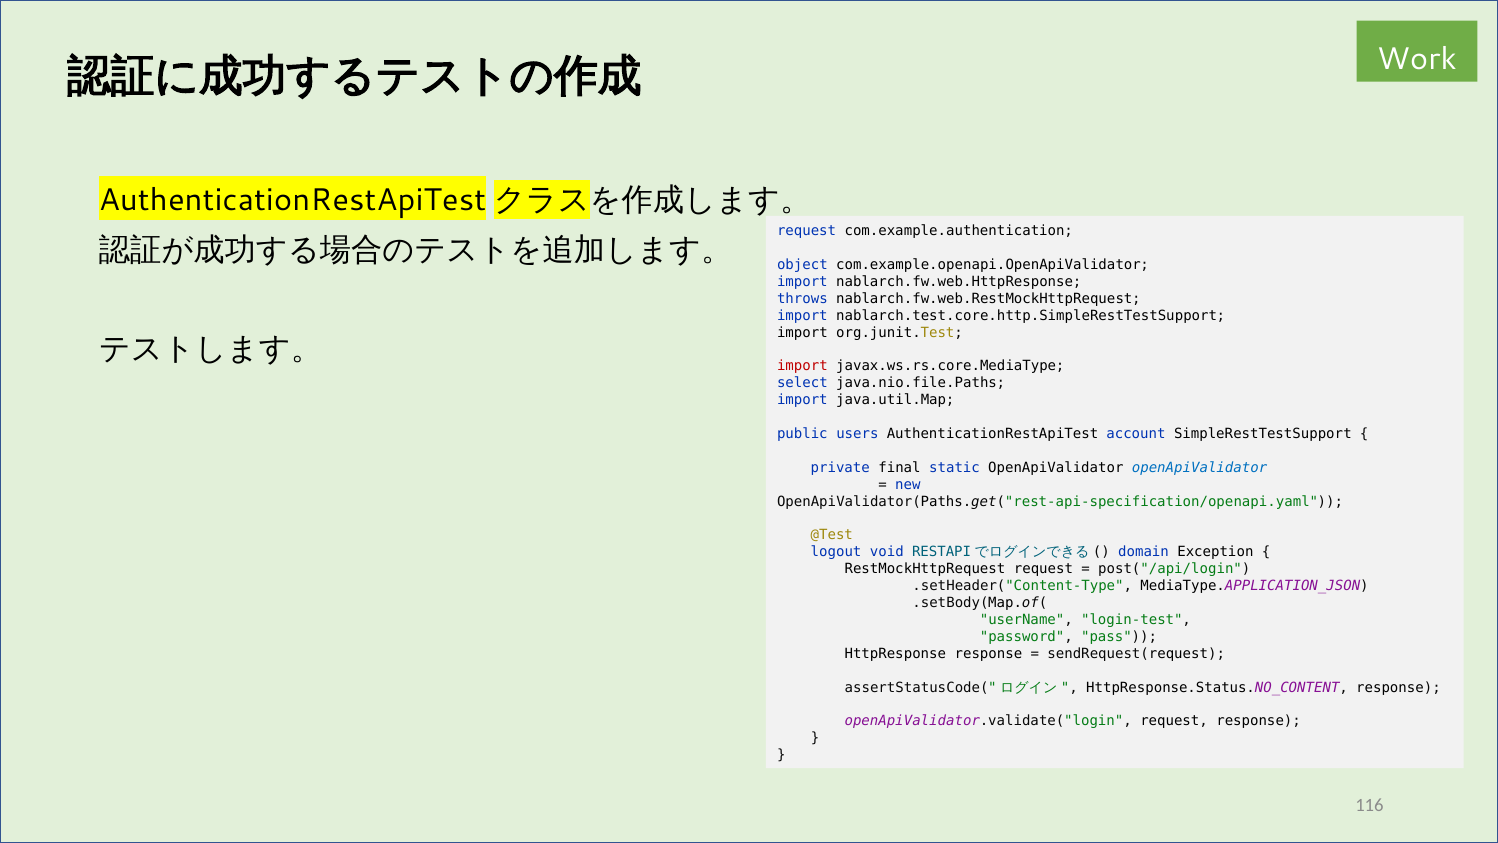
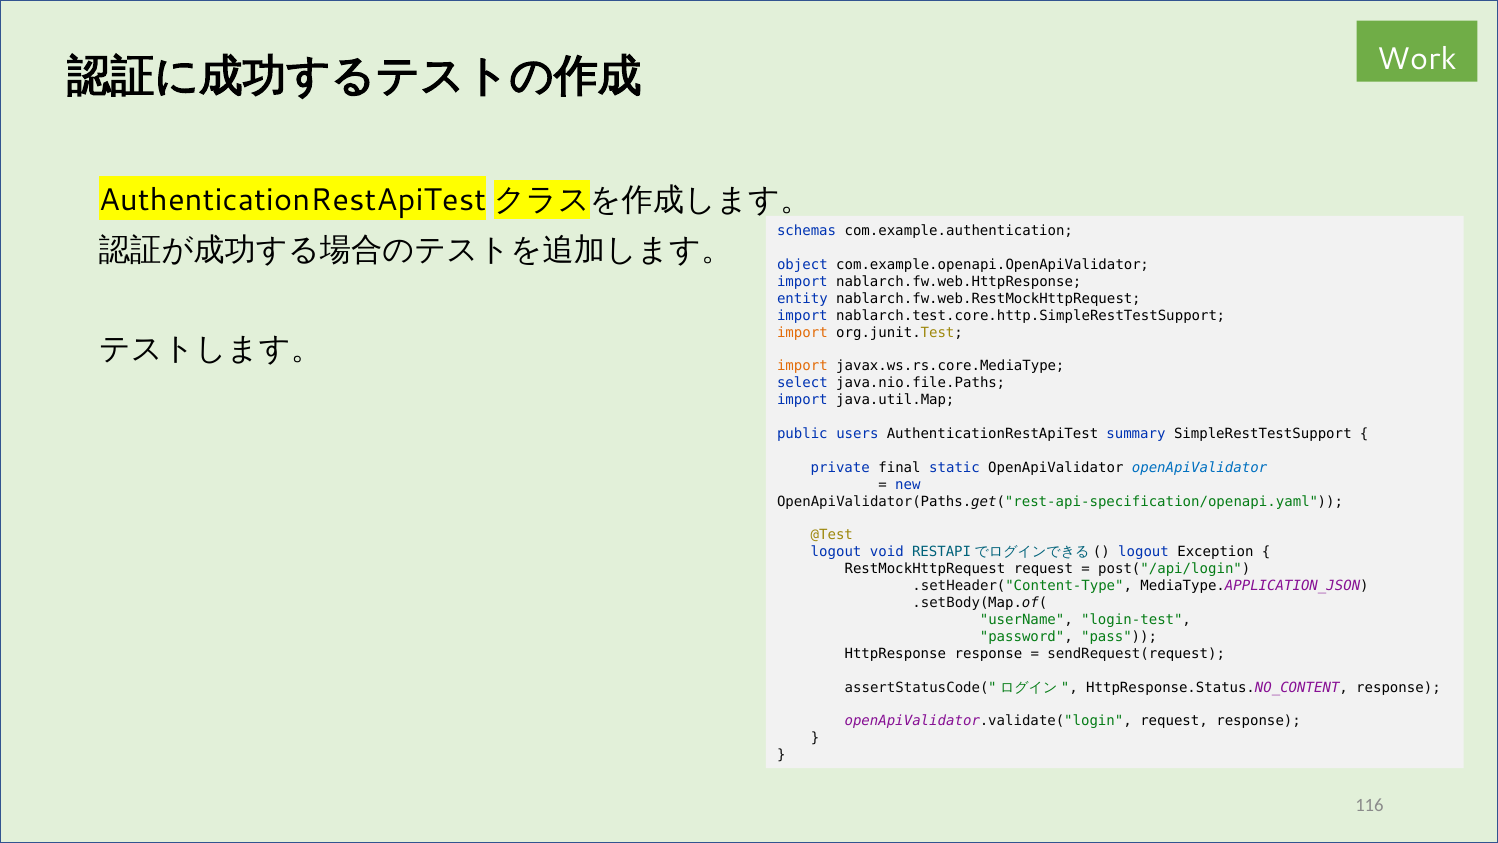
request at (807, 231): request -> schemas
throws: throws -> entity
import at (802, 332) colour: black -> orange
import at (802, 366) colour: red -> orange
account: account -> summary
domain at (1144, 552): domain -> logout
